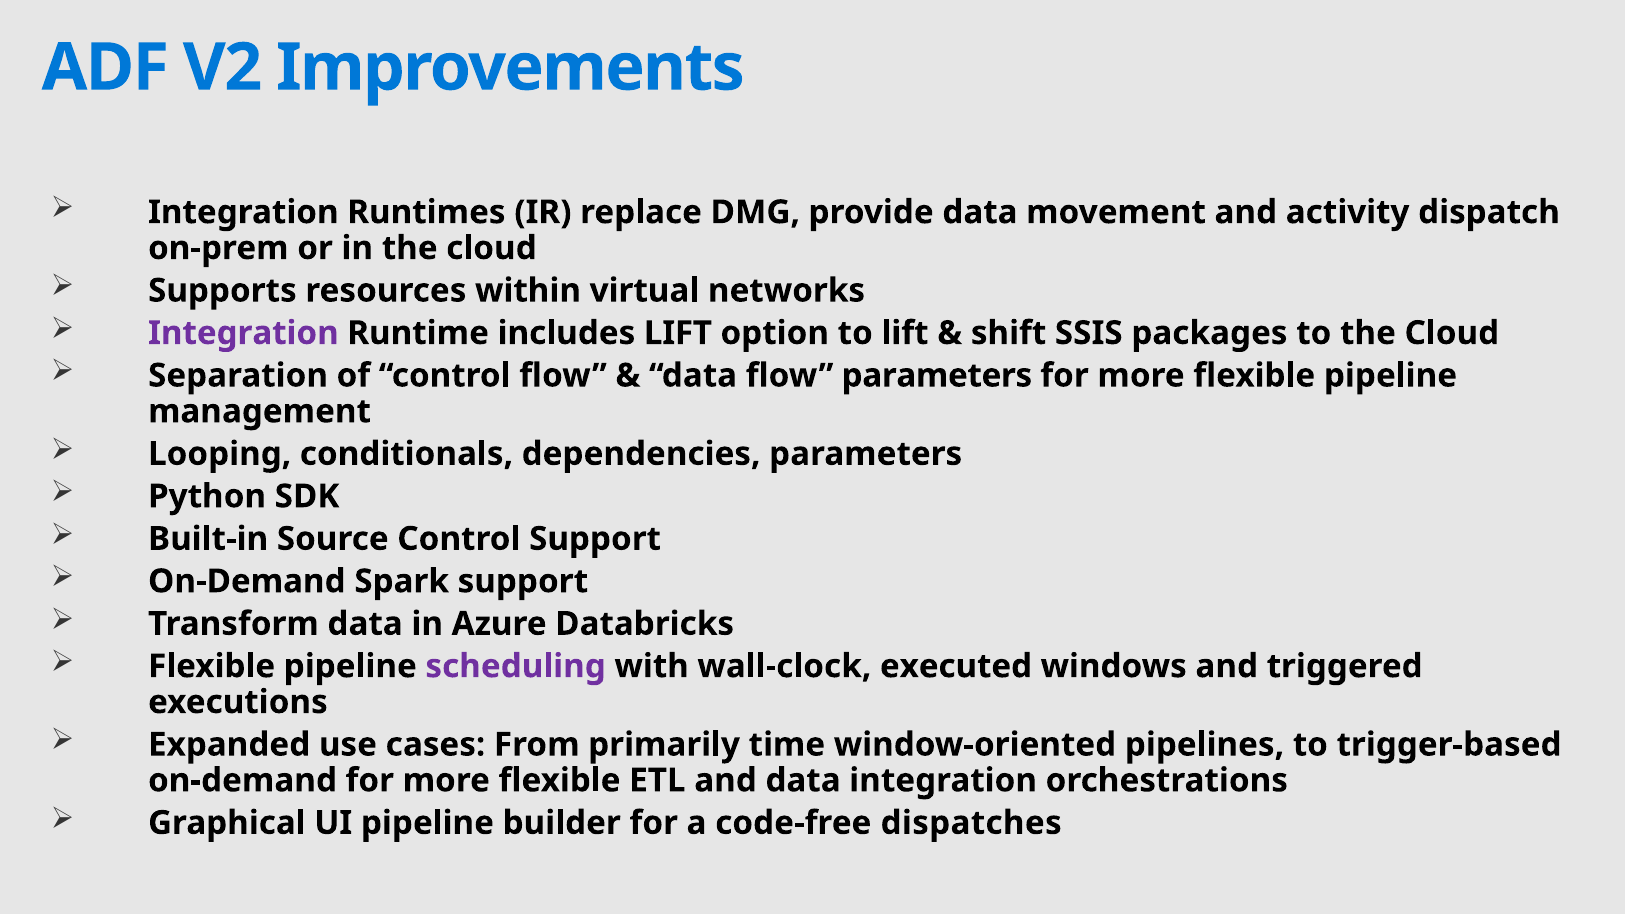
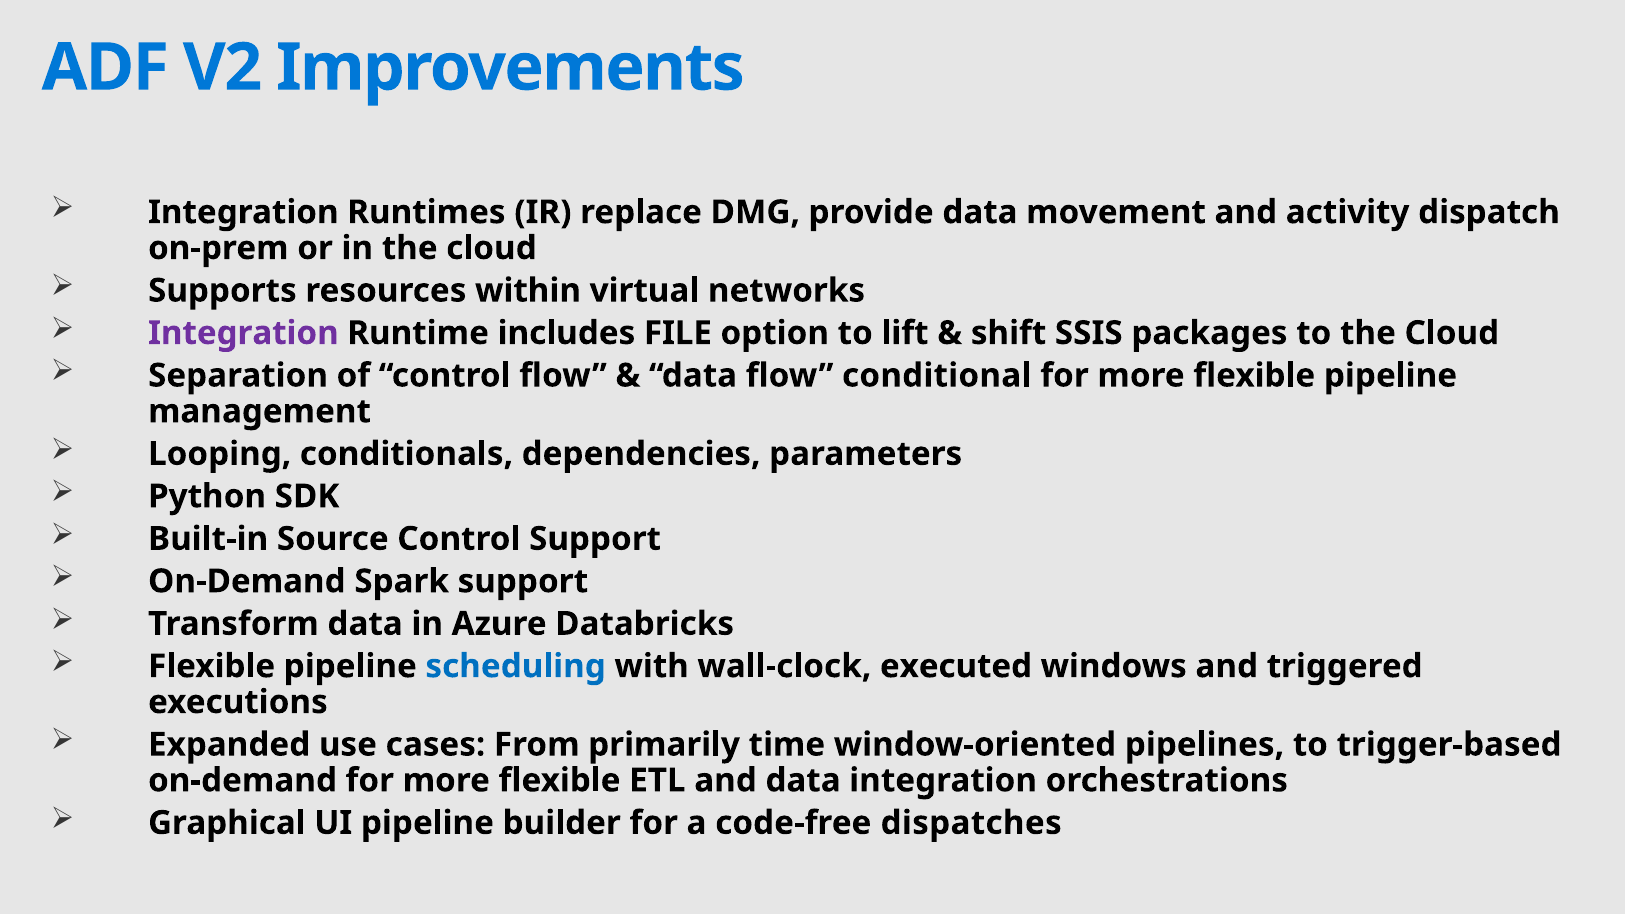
includes LIFT: LIFT -> FILE
flow parameters: parameters -> conditional
scheduling colour: purple -> blue
